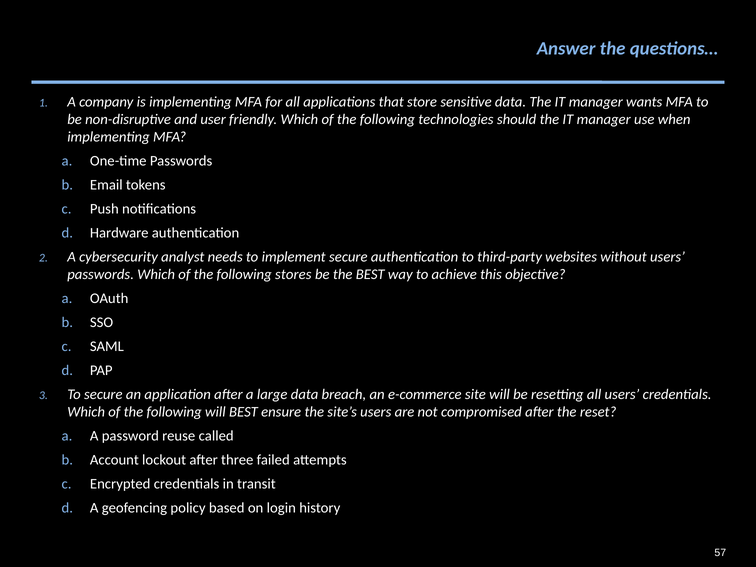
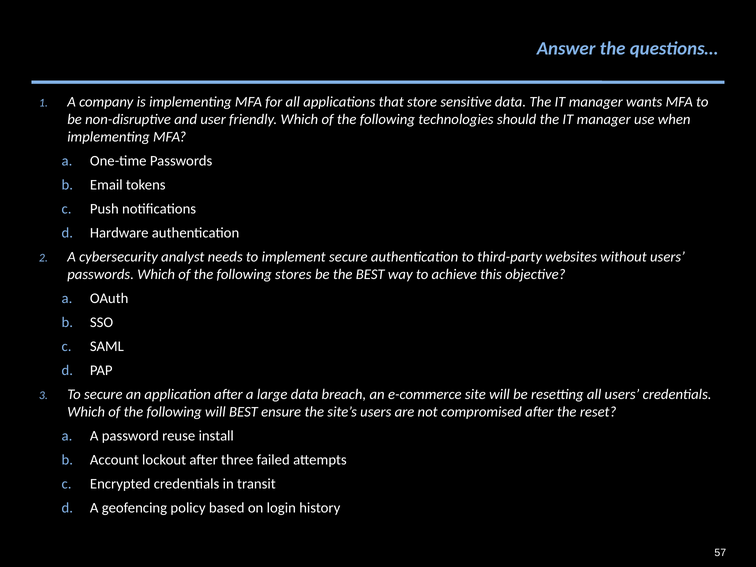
called: called -> install
